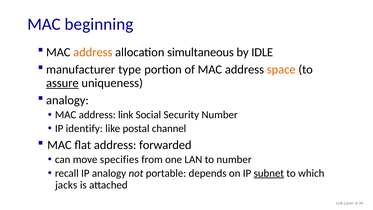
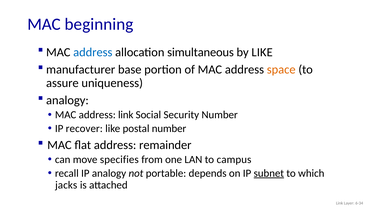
address at (93, 52) colour: orange -> blue
by IDLE: IDLE -> LIKE
type: type -> base
assure underline: present -> none
identify: identify -> recover
postal channel: channel -> number
forwarded: forwarded -> remainder
to number: number -> campus
